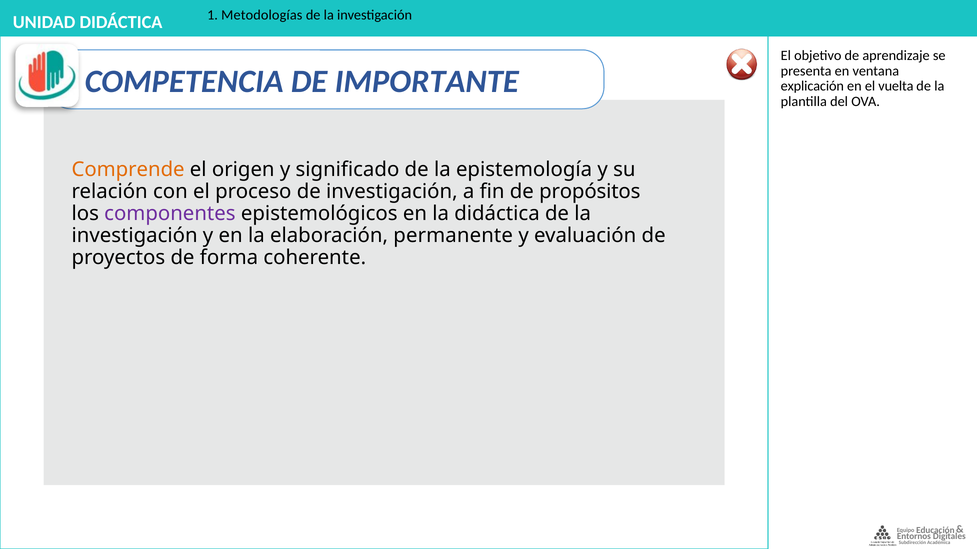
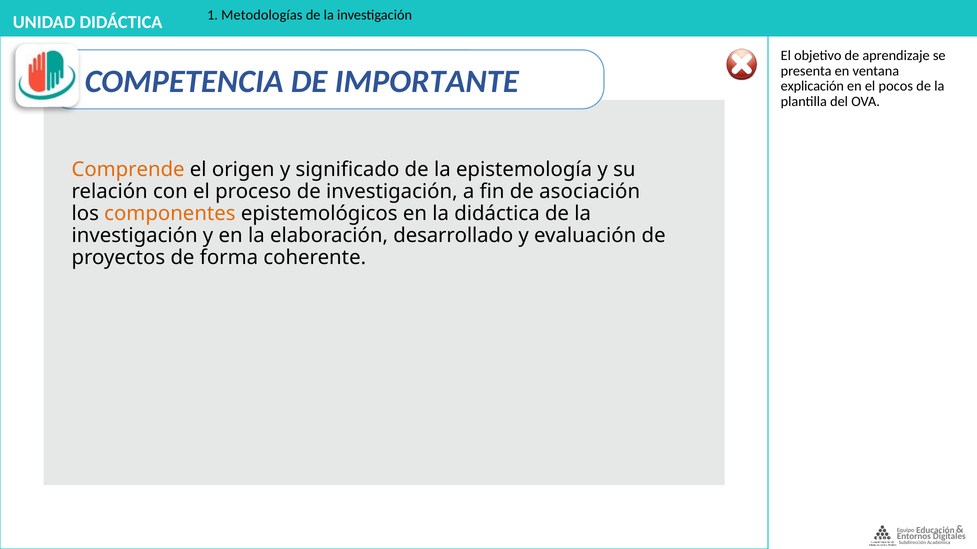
vuelta: vuelta -> pocos
propósitos: propósitos -> asociación
componentes colour: purple -> orange
permanente: permanente -> desarrollado
